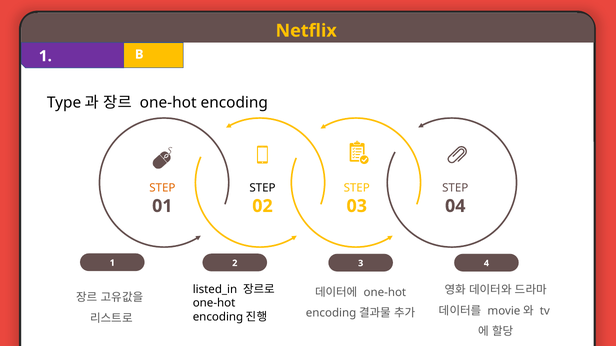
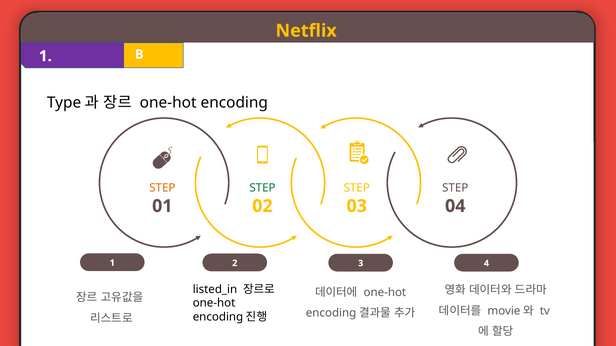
STEP at (262, 188) colour: black -> green
